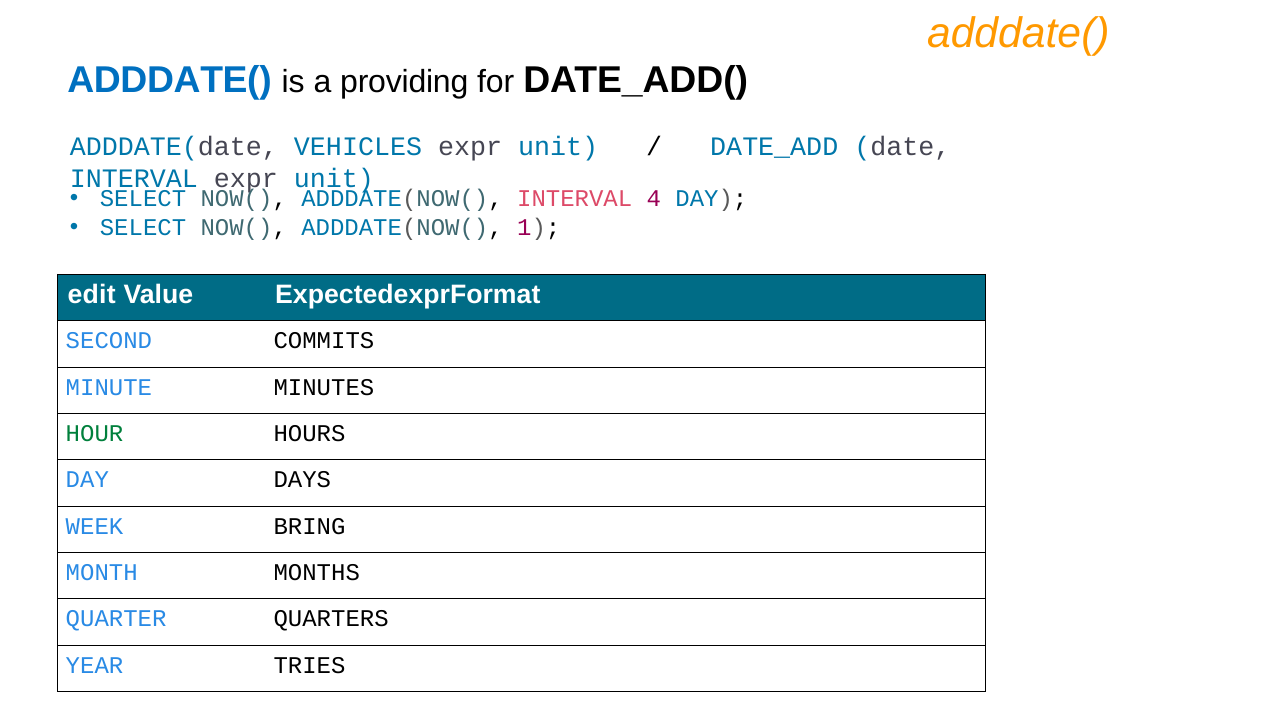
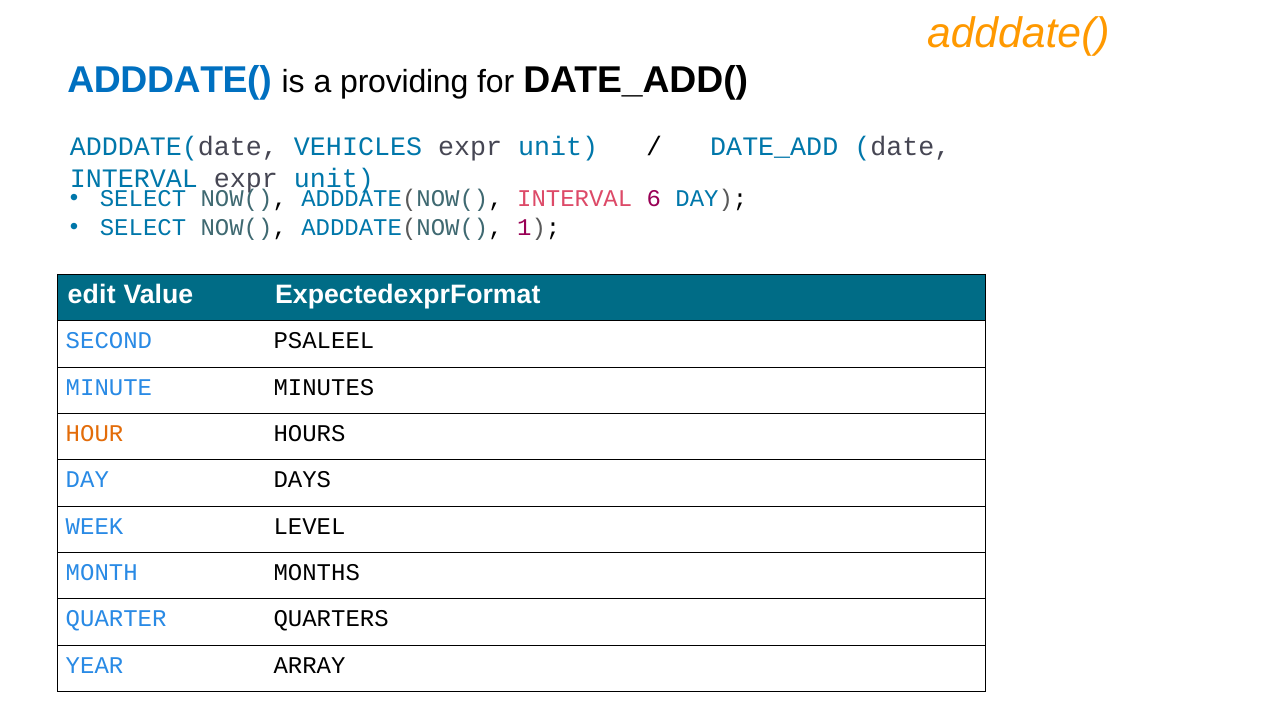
4: 4 -> 6
COMMITS: COMMITS -> PSALEEL
HOUR colour: green -> orange
BRING: BRING -> LEVEL
TRIES: TRIES -> ARRAY
